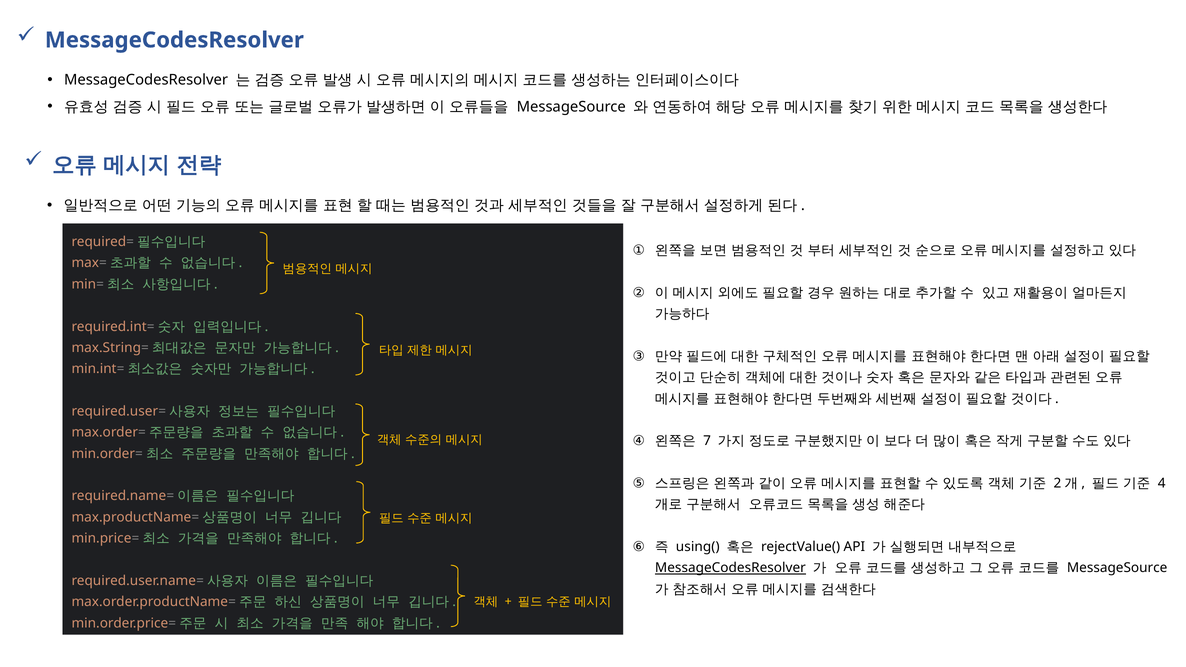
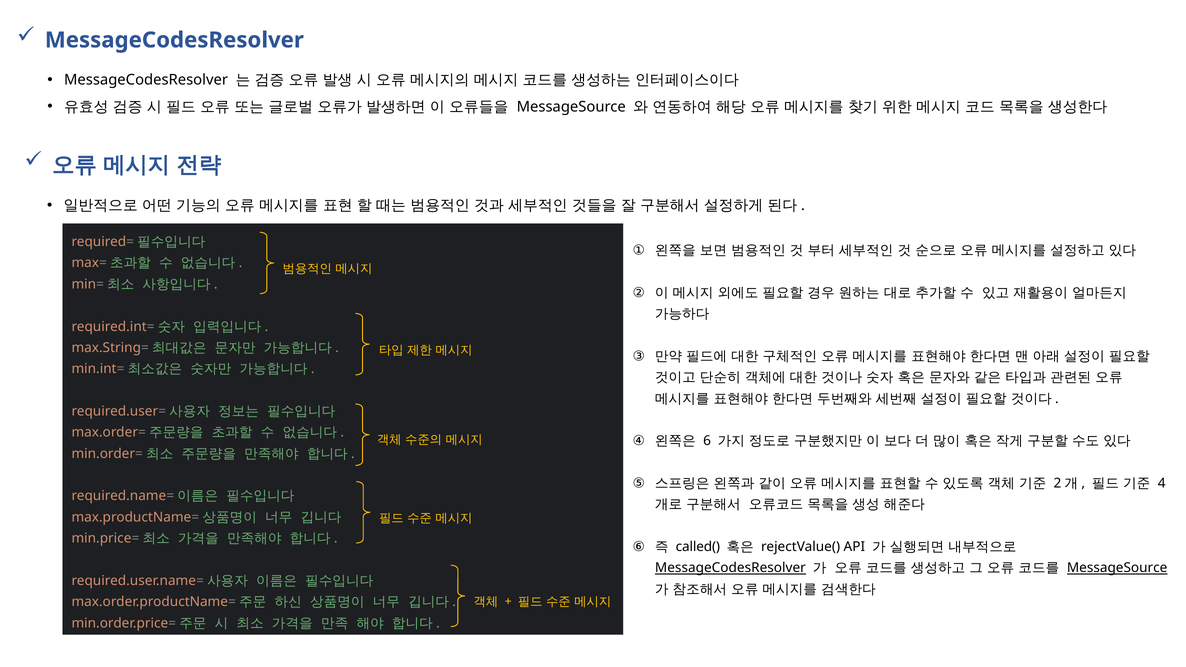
7: 7 -> 6
using(: using( -> called(
MessageSource at (1117, 568) underline: none -> present
